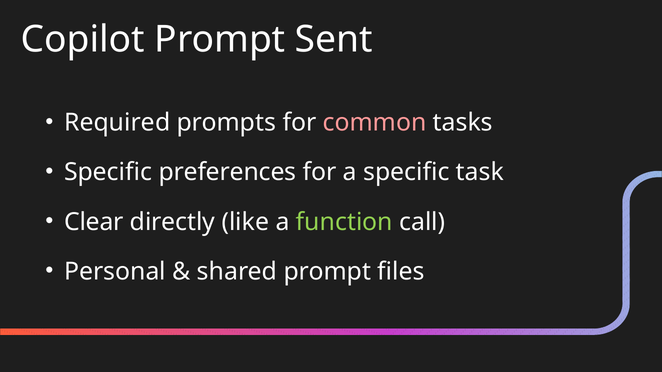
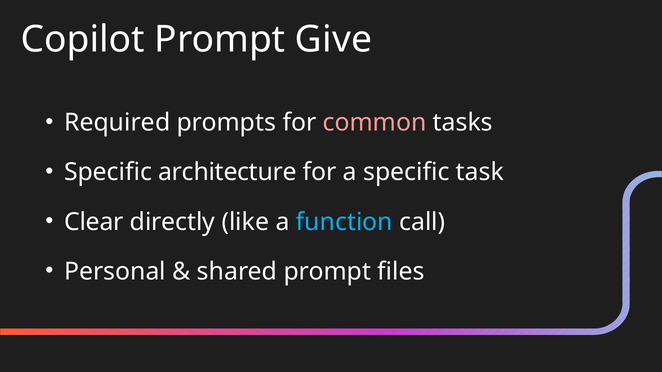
Sent: Sent -> Give
preferences: preferences -> architecture
function colour: light green -> light blue
